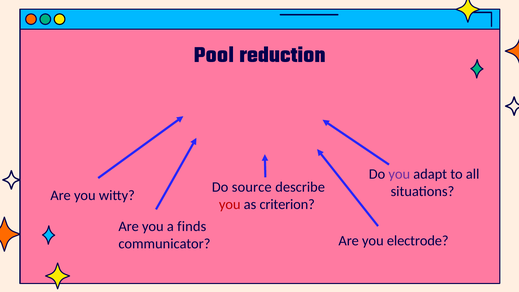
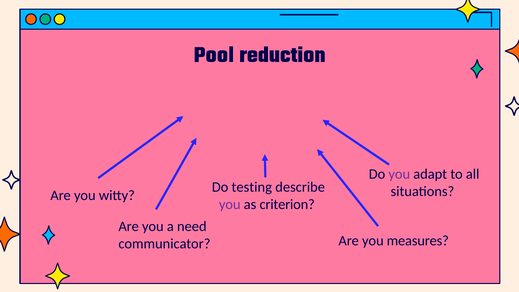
source: source -> testing
you at (230, 204) colour: red -> purple
finds: finds -> need
electrode: electrode -> measures
